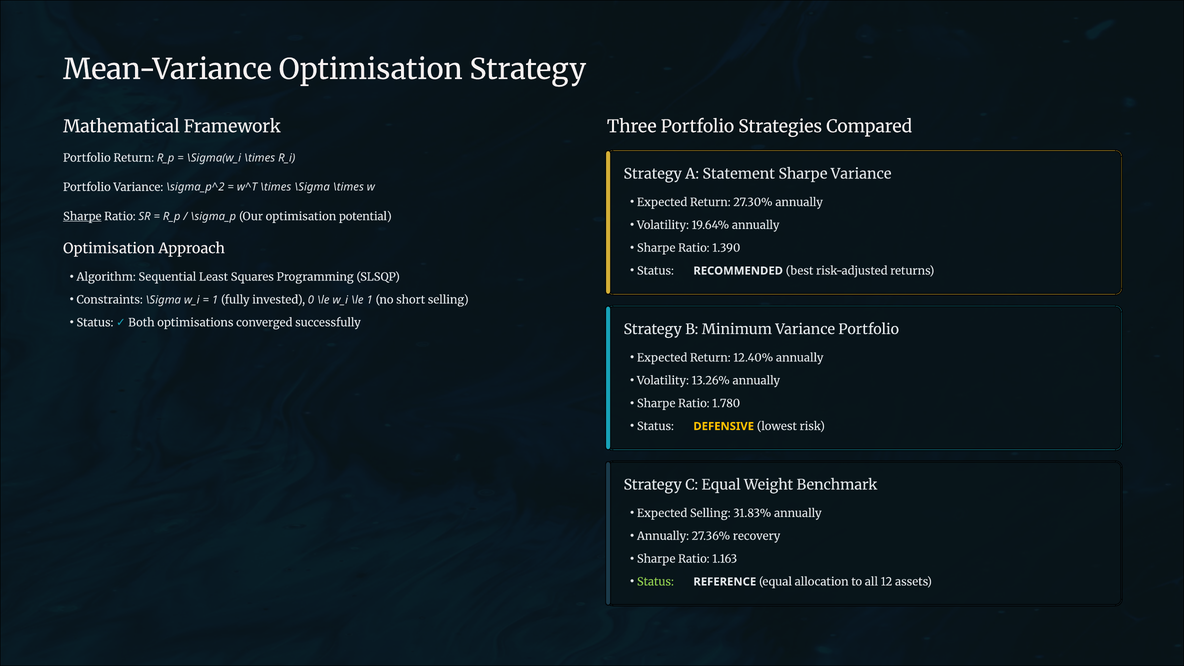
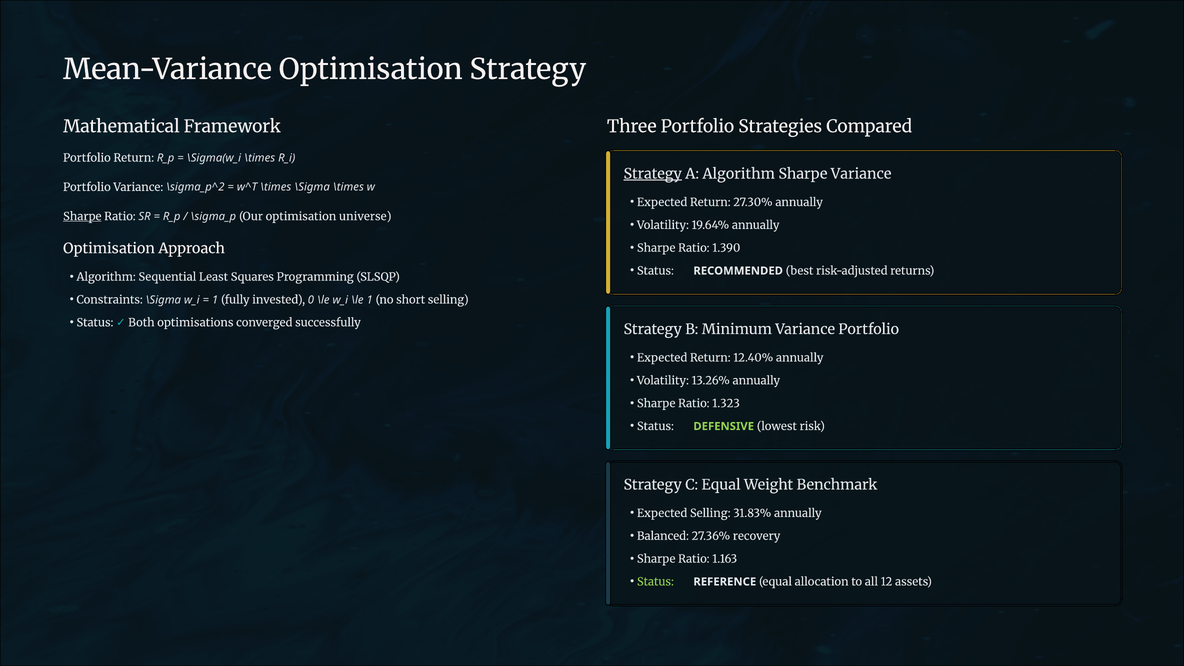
Strategy at (653, 174) underline: none -> present
A Statement: Statement -> Algorithm
potential: potential -> universe
1.780: 1.780 -> 1.323
DEFENSIVE colour: yellow -> light green
Annually at (663, 536): Annually -> Balanced
